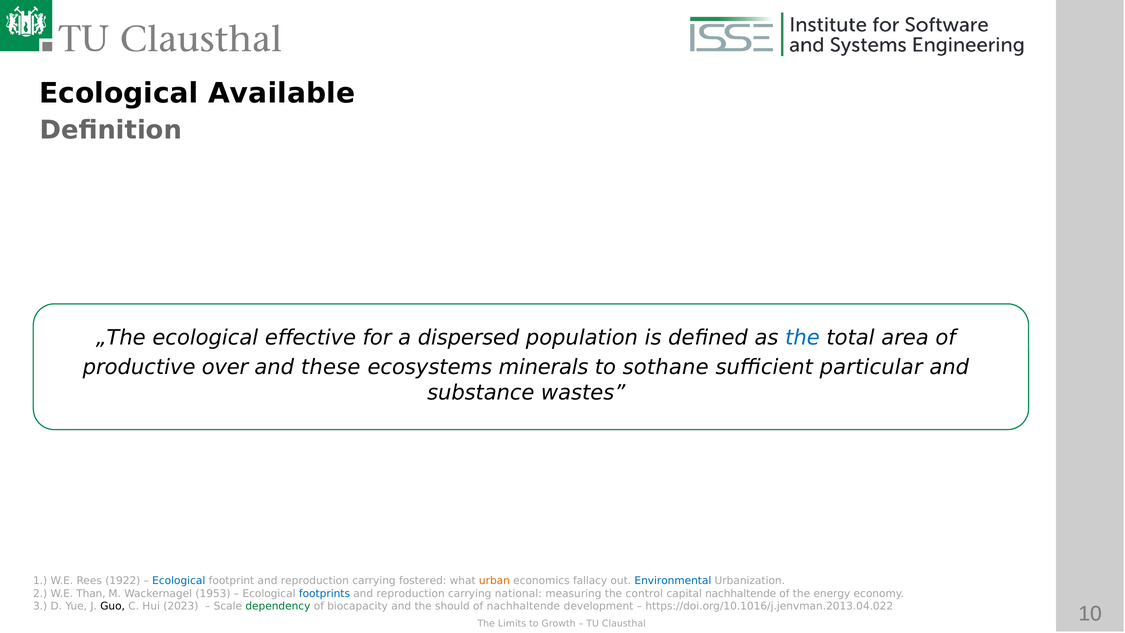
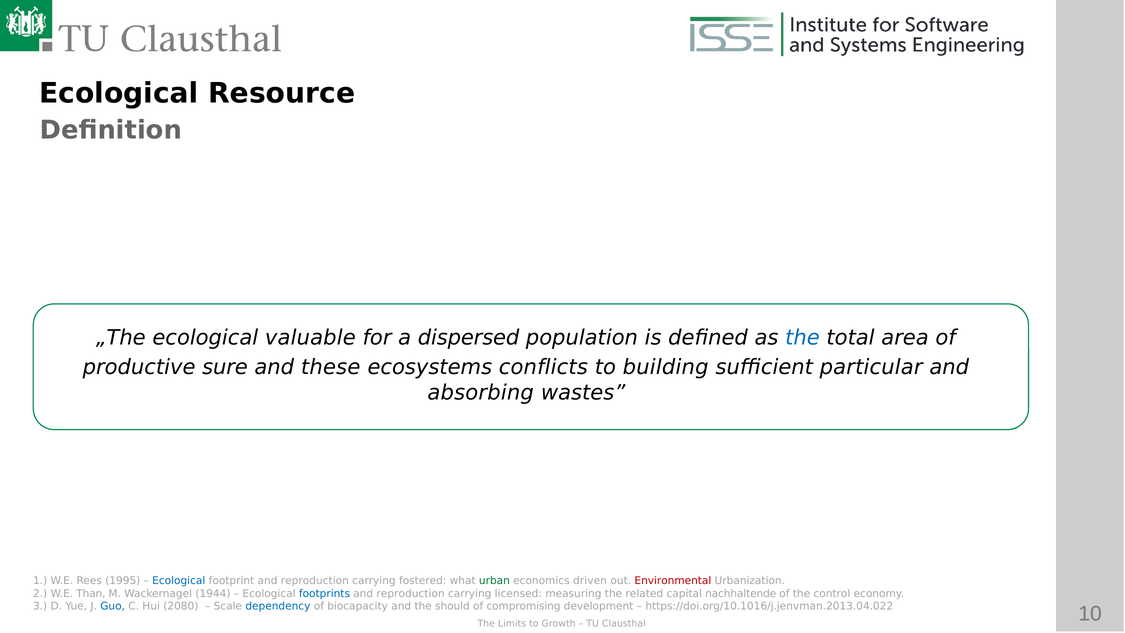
Available: Available -> Resource
effective: effective -> valuable
over: over -> sure
minerals: minerals -> conflicts
sothane: sothane -> building
substance: substance -> absorbing
1922: 1922 -> 1995
urban colour: orange -> green
fallacy: fallacy -> driven
Environmental colour: blue -> red
1953: 1953 -> 1944
national: national -> licensed
control: control -> related
energy: energy -> control
Guo colour: black -> blue
2023: 2023 -> 2080
dependency colour: green -> blue
of nachhaltende: nachhaltende -> compromising
